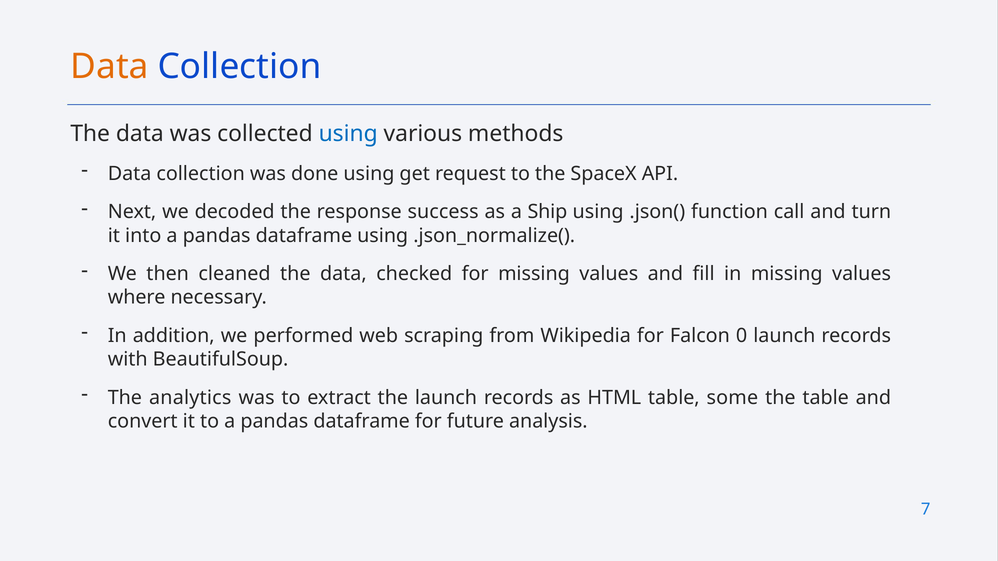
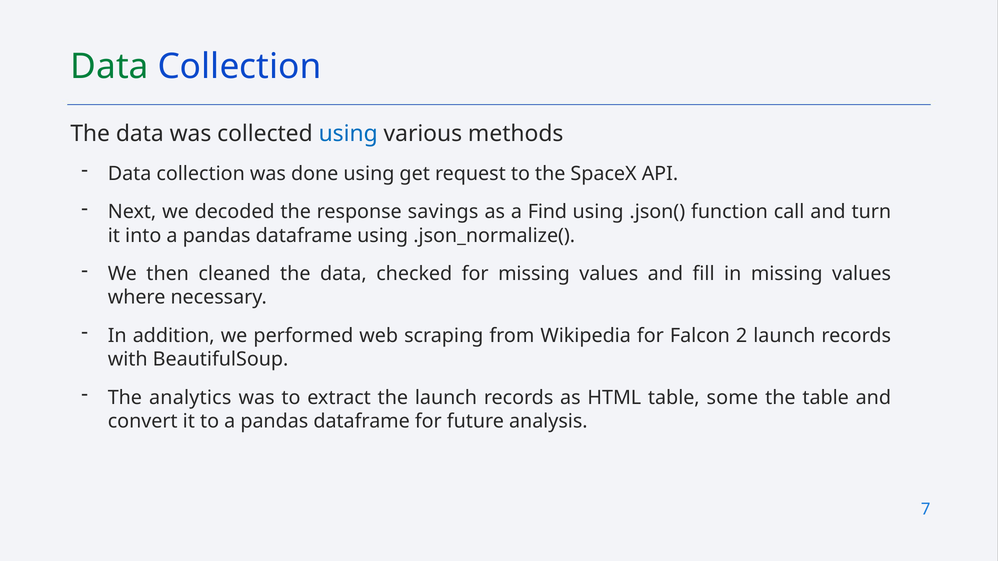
Data at (110, 67) colour: orange -> green
success: success -> savings
Ship: Ship -> Find
0: 0 -> 2
